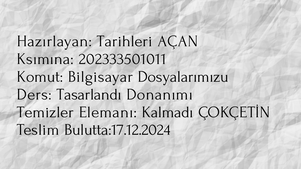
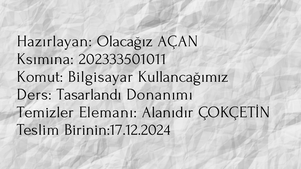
Tarihleri: Tarihleri -> Olacağız
Dosyalarımızu: Dosyalarımızu -> Kullancağımız
Kalmadı: Kalmadı -> Alanıdır
Bulutta:17.12.2024: Bulutta:17.12.2024 -> Birinin:17.12.2024
